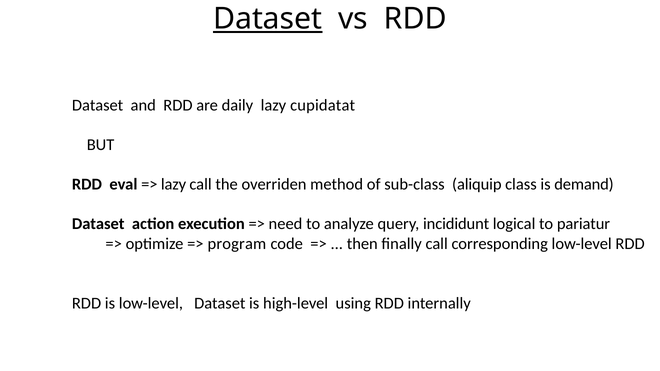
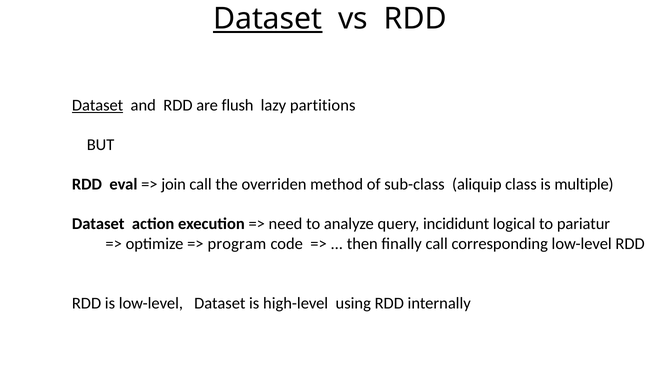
Dataset at (98, 105) underline: none -> present
daily: daily -> flush
cupidatat: cupidatat -> partitions
lazy at (174, 185): lazy -> join
demand: demand -> multiple
